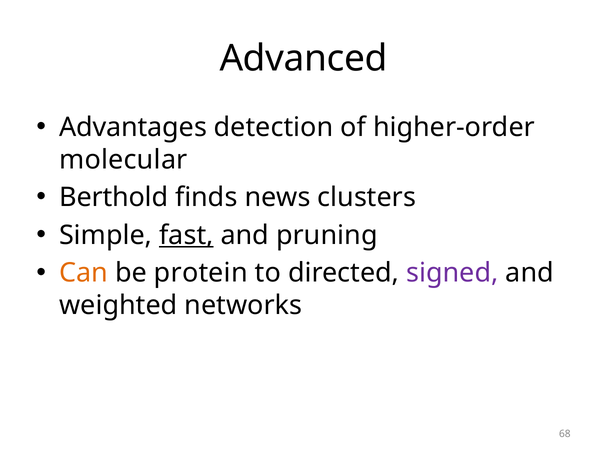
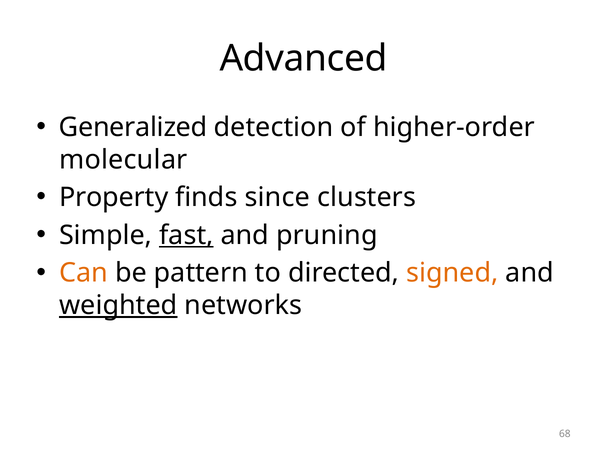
Advantages: Advantages -> Generalized
Berthold: Berthold -> Property
news: news -> since
protein: protein -> pattern
signed colour: purple -> orange
weighted underline: none -> present
